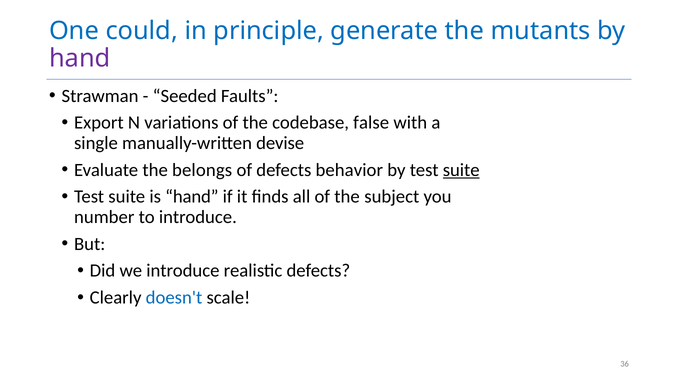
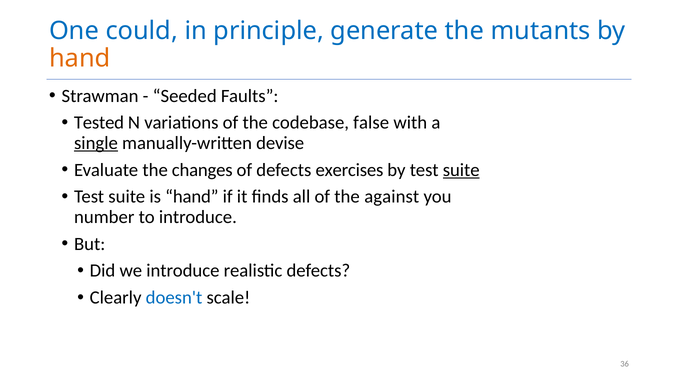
hand at (80, 58) colour: purple -> orange
Export: Export -> Tested
single underline: none -> present
belongs: belongs -> changes
behavior: behavior -> exercises
subject: subject -> against
